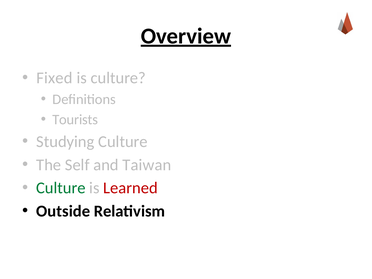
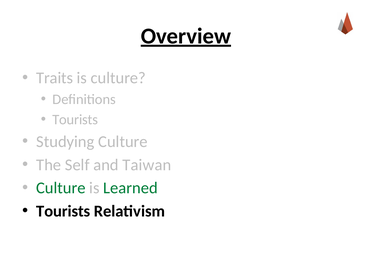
Fixed: Fixed -> Traits
Learned colour: red -> green
Outside at (63, 211): Outside -> Tourists
